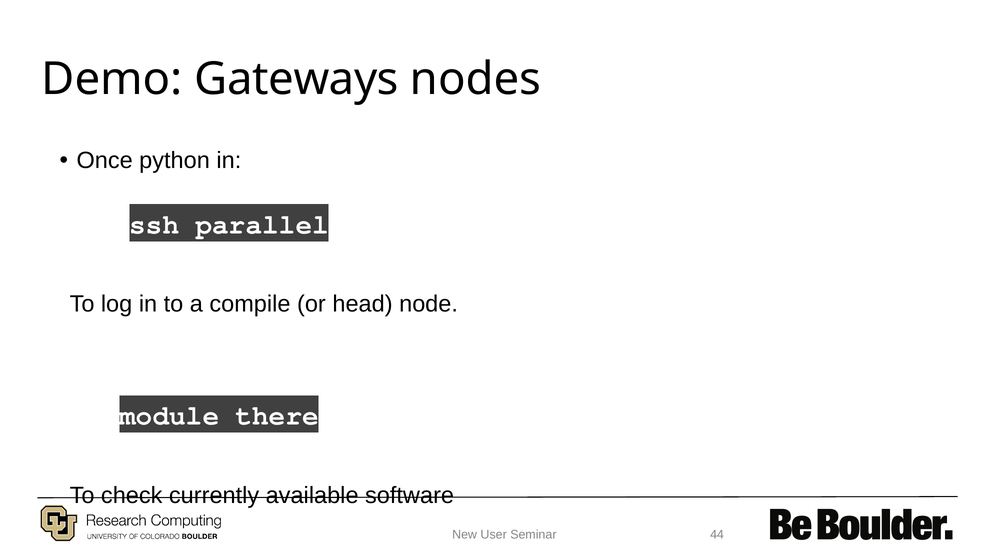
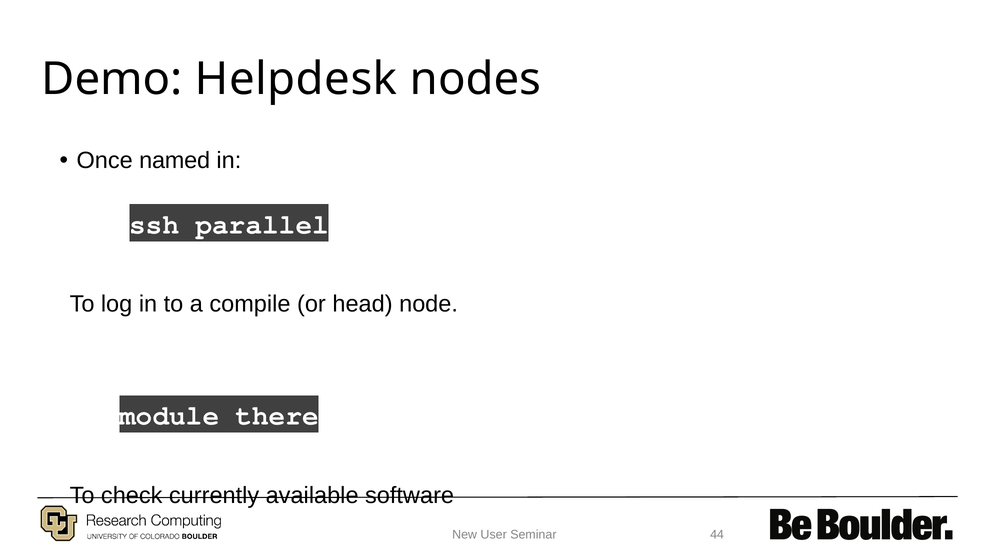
Gateways: Gateways -> Helpdesk
python: python -> named
